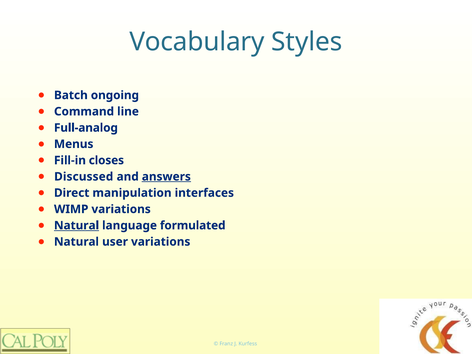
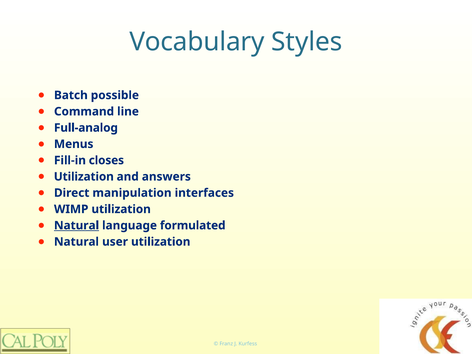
ongoing: ongoing -> possible
Discussed at (84, 177): Discussed -> Utilization
answers underline: present -> none
WIMP variations: variations -> utilization
user variations: variations -> utilization
